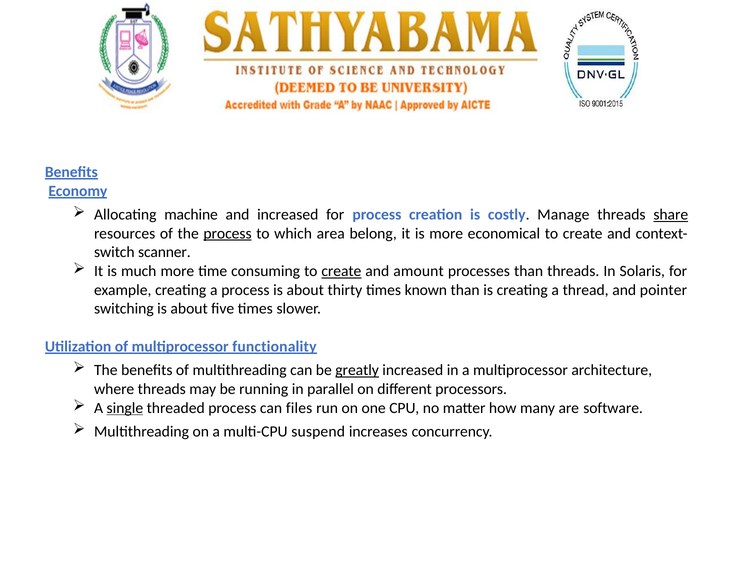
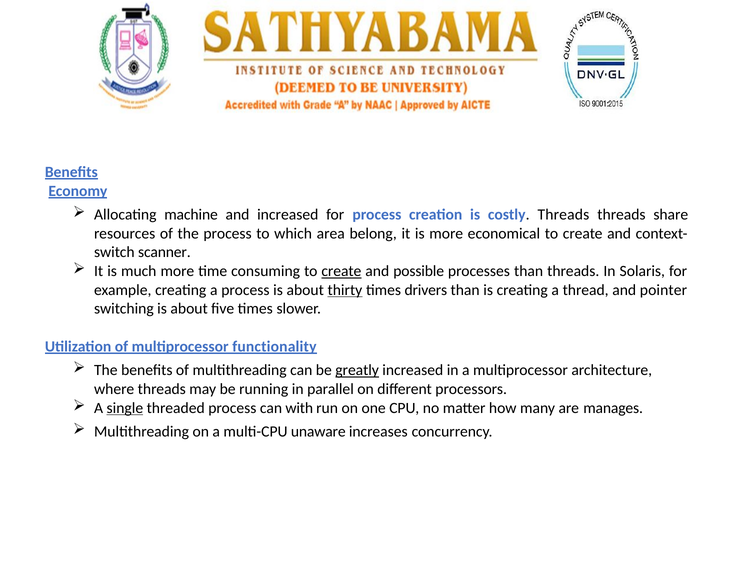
costly Manage: Manage -> Threads
share underline: present -> none
process at (228, 234) underline: present -> none
amount: amount -> possible
thirty underline: none -> present
known: known -> drivers
files: files -> with
software: software -> manages
suspend: suspend -> unaware
